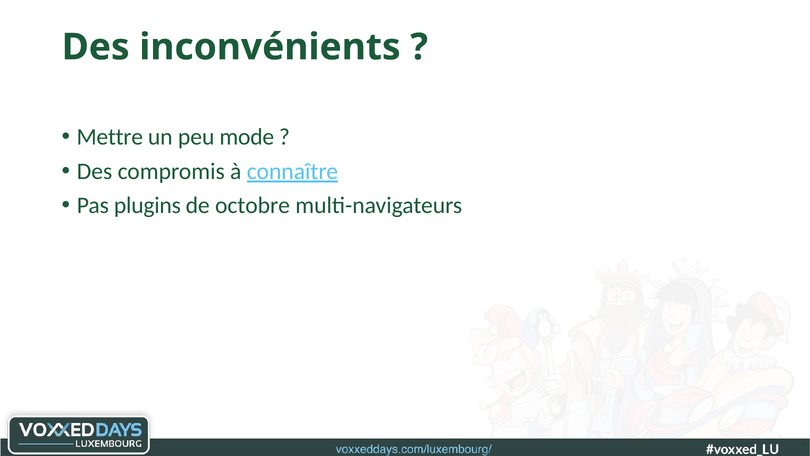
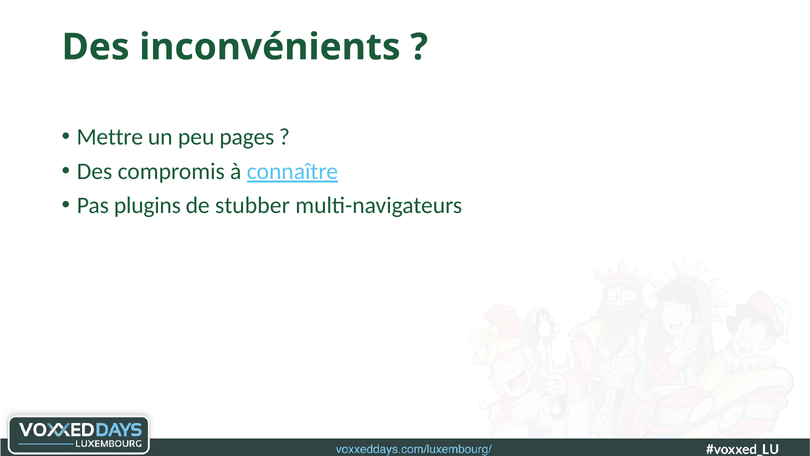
mode: mode -> pages
octobre: octobre -> stubber
